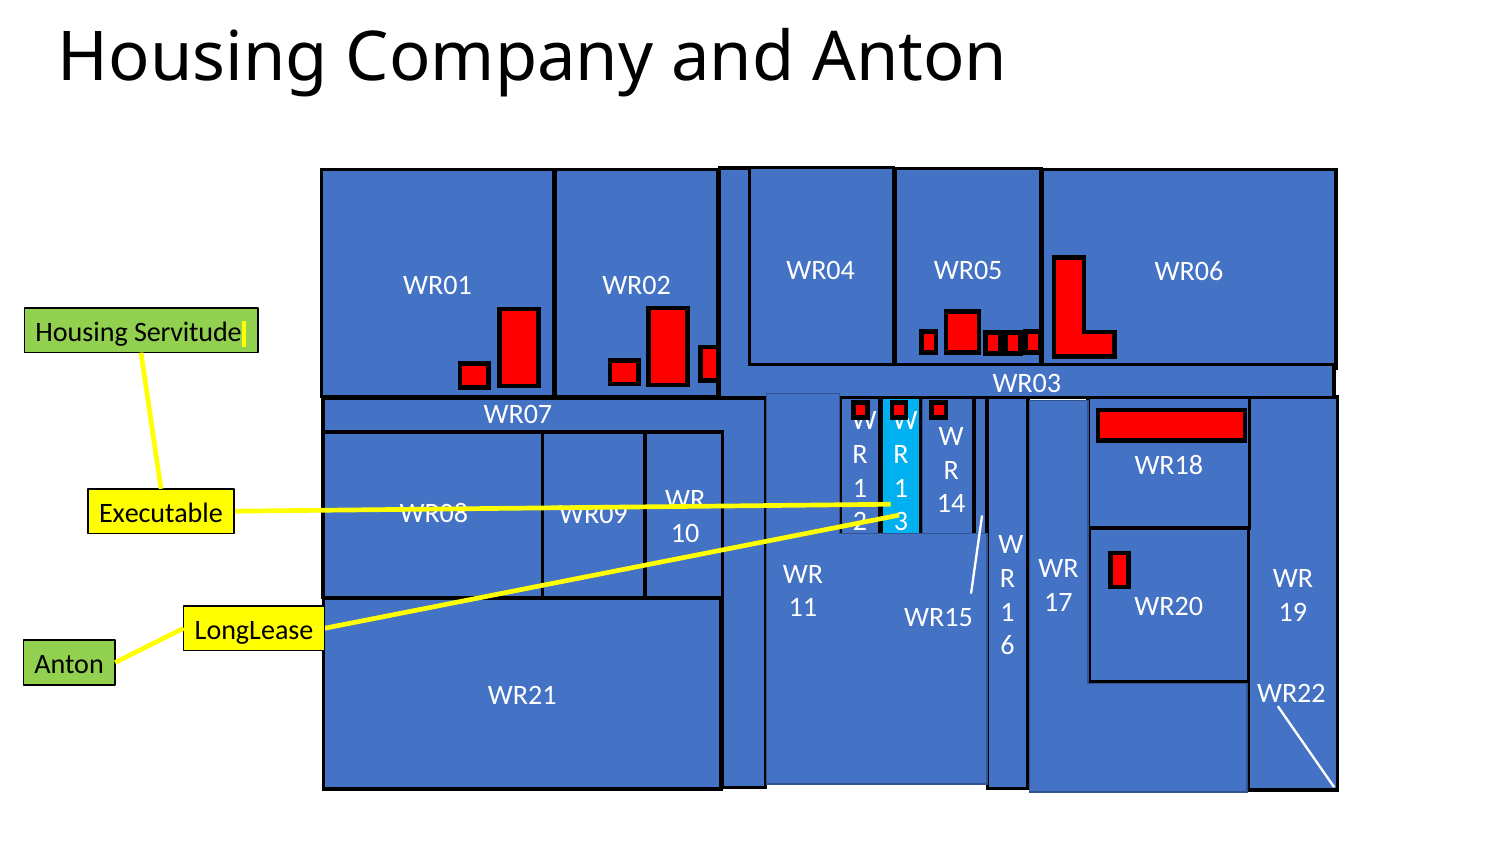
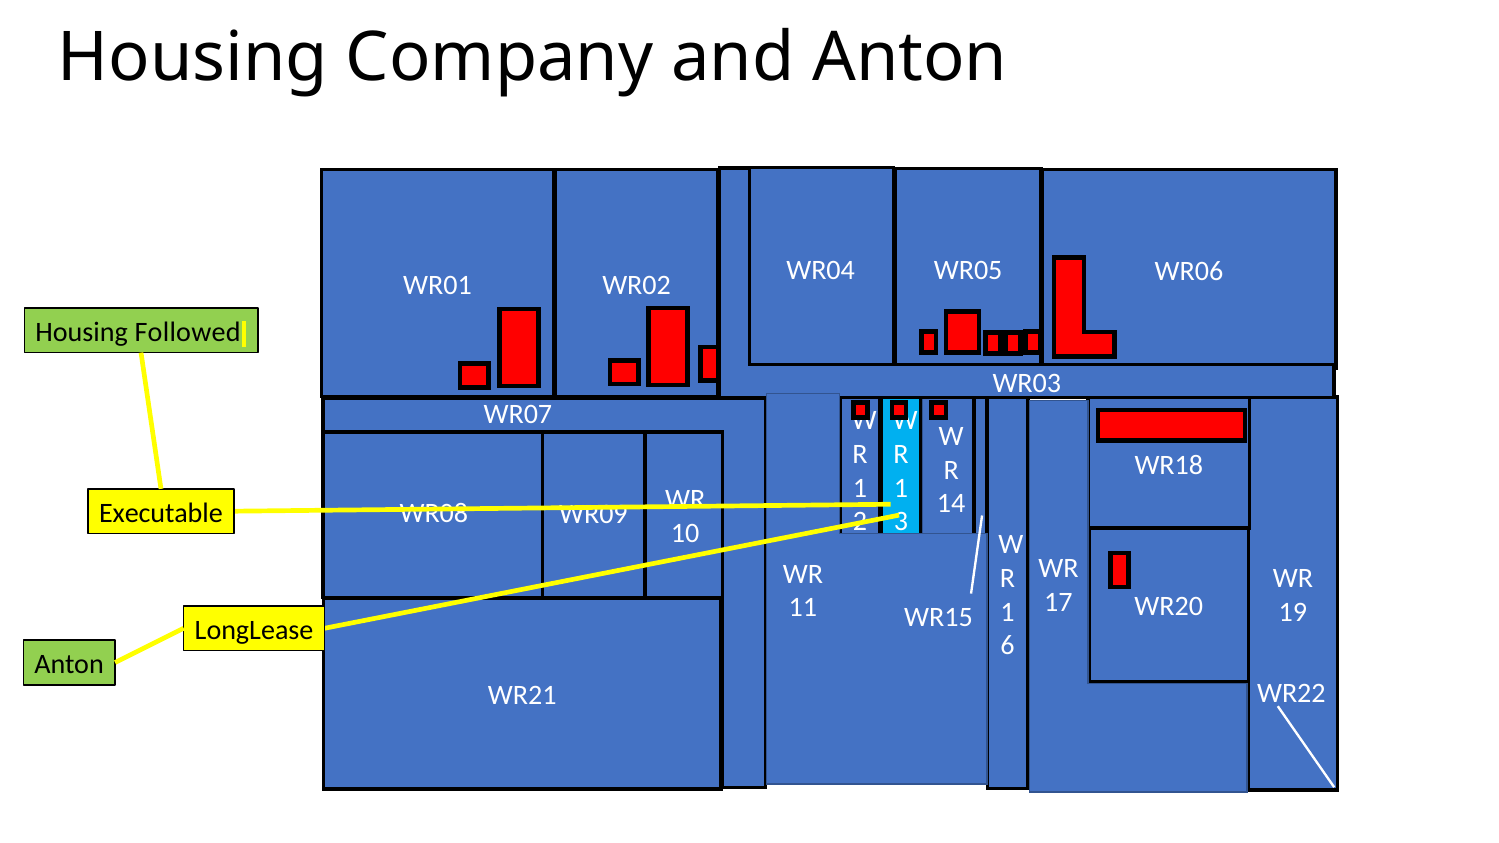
Servitude: Servitude -> Followed
